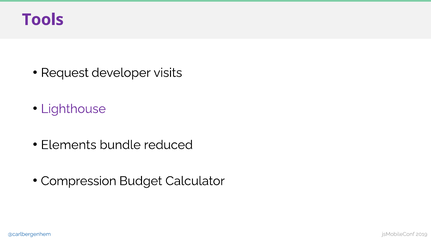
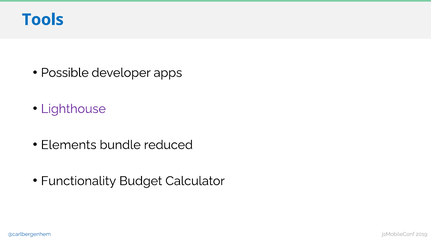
Tools colour: purple -> blue
Request: Request -> Possible
visits: visits -> apps
Compression: Compression -> Functionality
